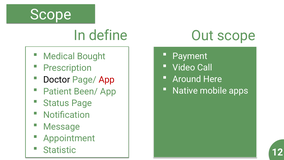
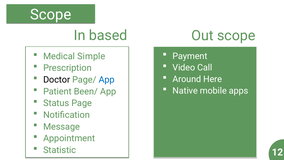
define: define -> based
Bought: Bought -> Simple
App at (107, 80) colour: red -> blue
